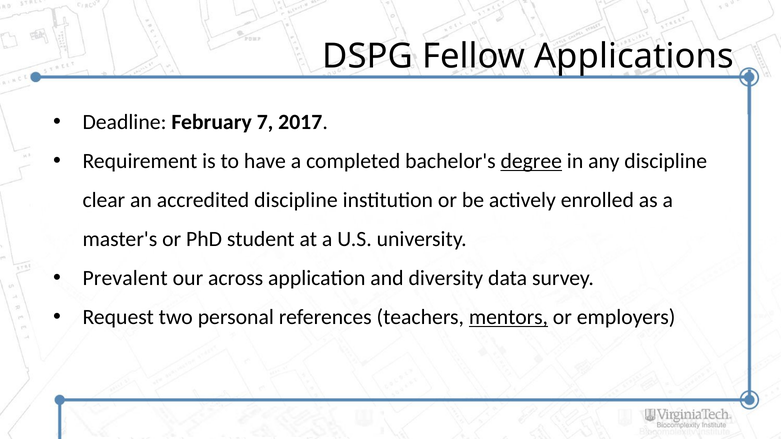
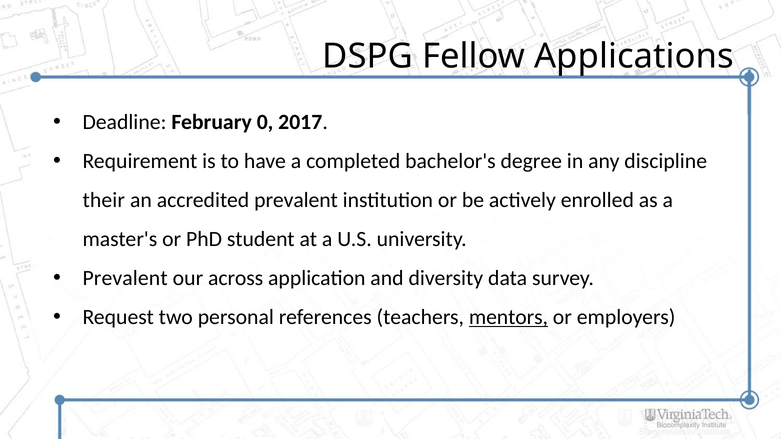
7: 7 -> 0
degree underline: present -> none
clear: clear -> their
accredited discipline: discipline -> prevalent
